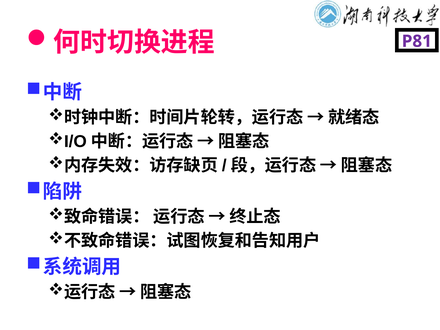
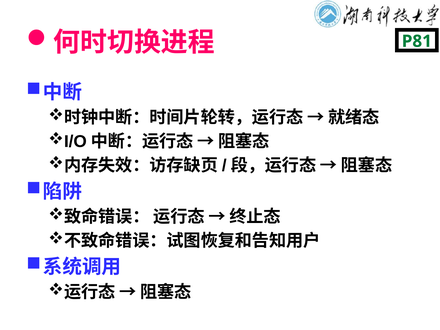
P81 colour: purple -> green
